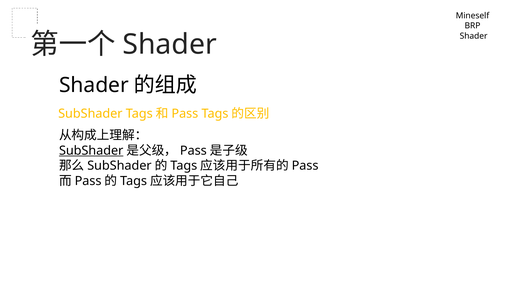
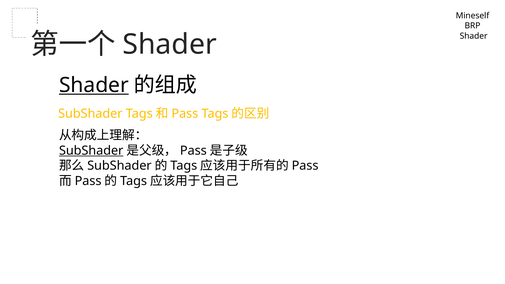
Shader at (94, 85) underline: none -> present
